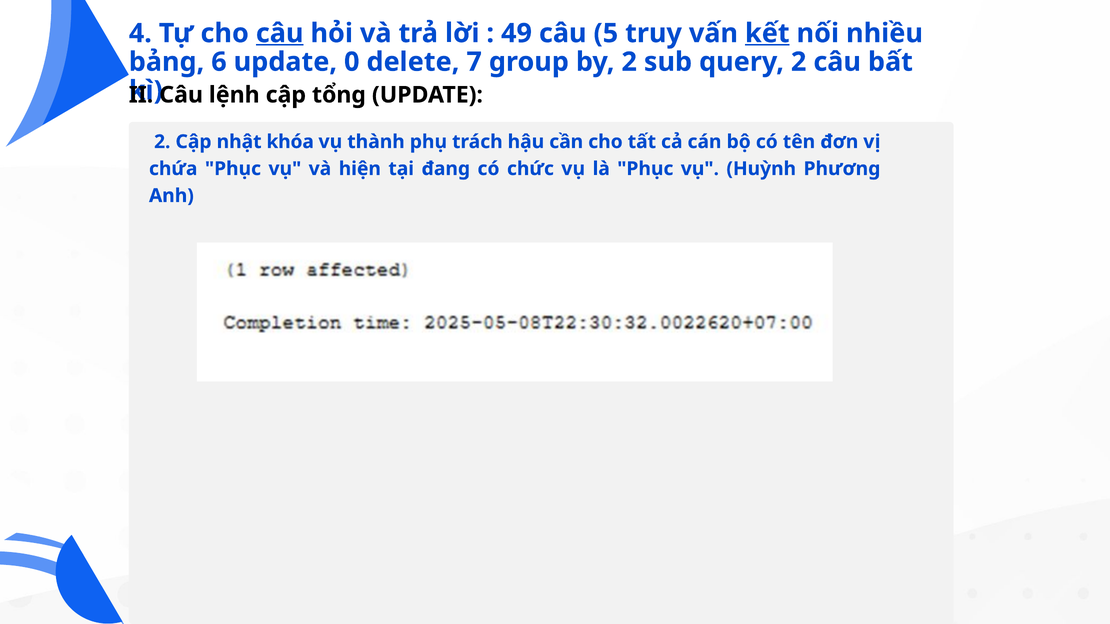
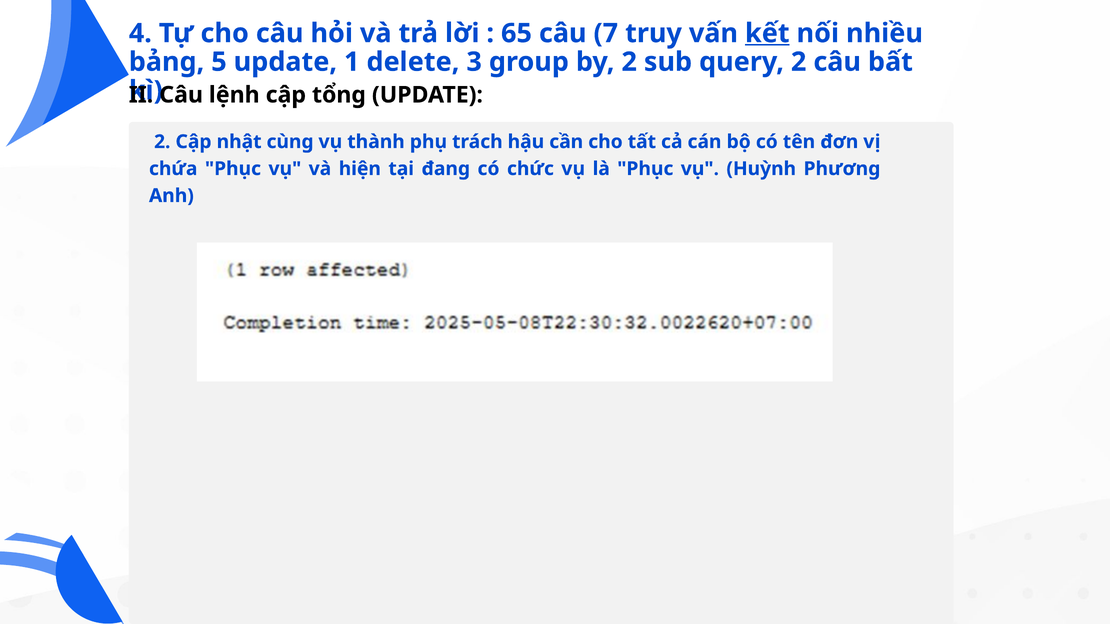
câu at (280, 33) underline: present -> none
49: 49 -> 65
5: 5 -> 7
6: 6 -> 5
0: 0 -> 1
7: 7 -> 3
khóa: khóa -> cùng
